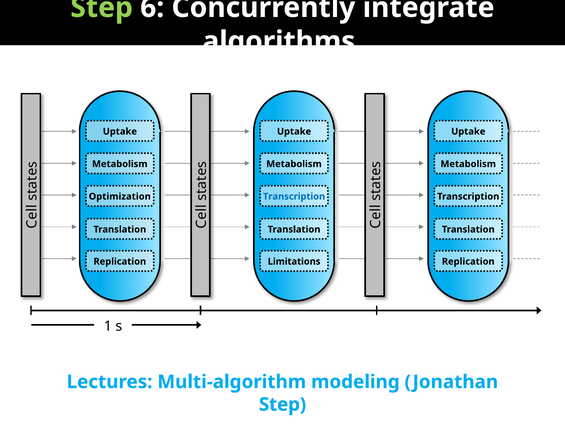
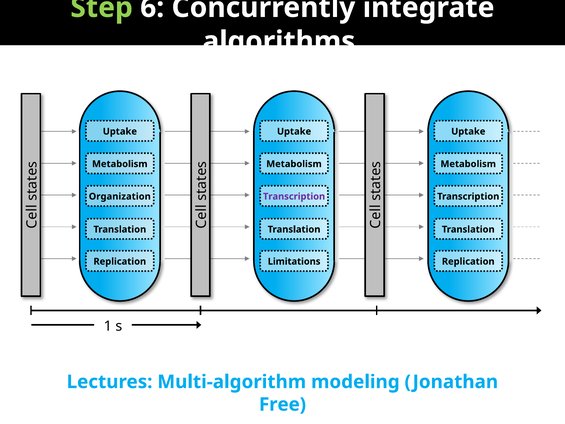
Optimization: Optimization -> Organization
Transcription at (294, 196) colour: blue -> purple
Step at (283, 404): Step -> Free
